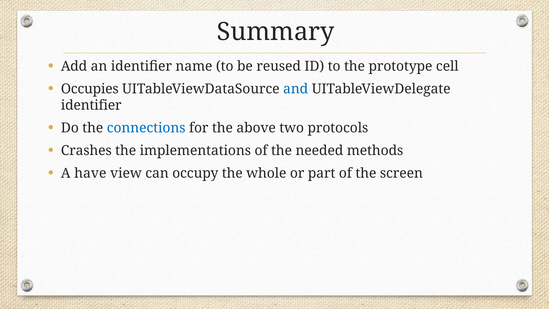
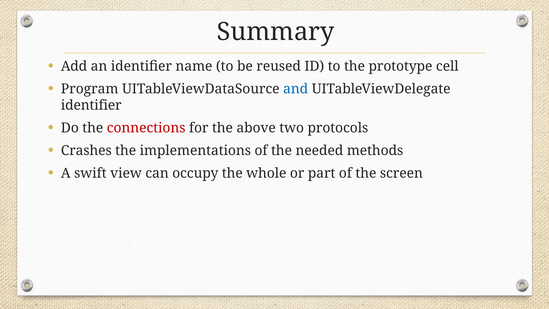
Occupies: Occupies -> Program
connections colour: blue -> red
have: have -> swift
